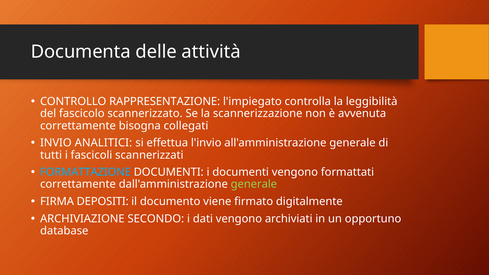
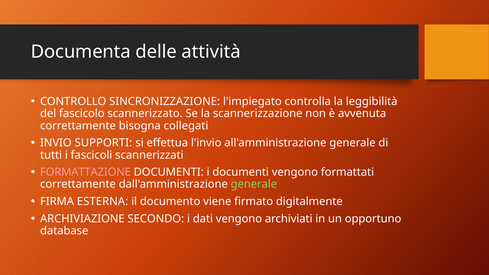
RAPPRESENTAZIONE: RAPPRESENTAZIONE -> SINCRONIZZAZIONE
ANALITICI: ANALITICI -> SUPPORTI
FORMATTAZIONE colour: light blue -> pink
DEPOSITI: DEPOSITI -> ESTERNA
